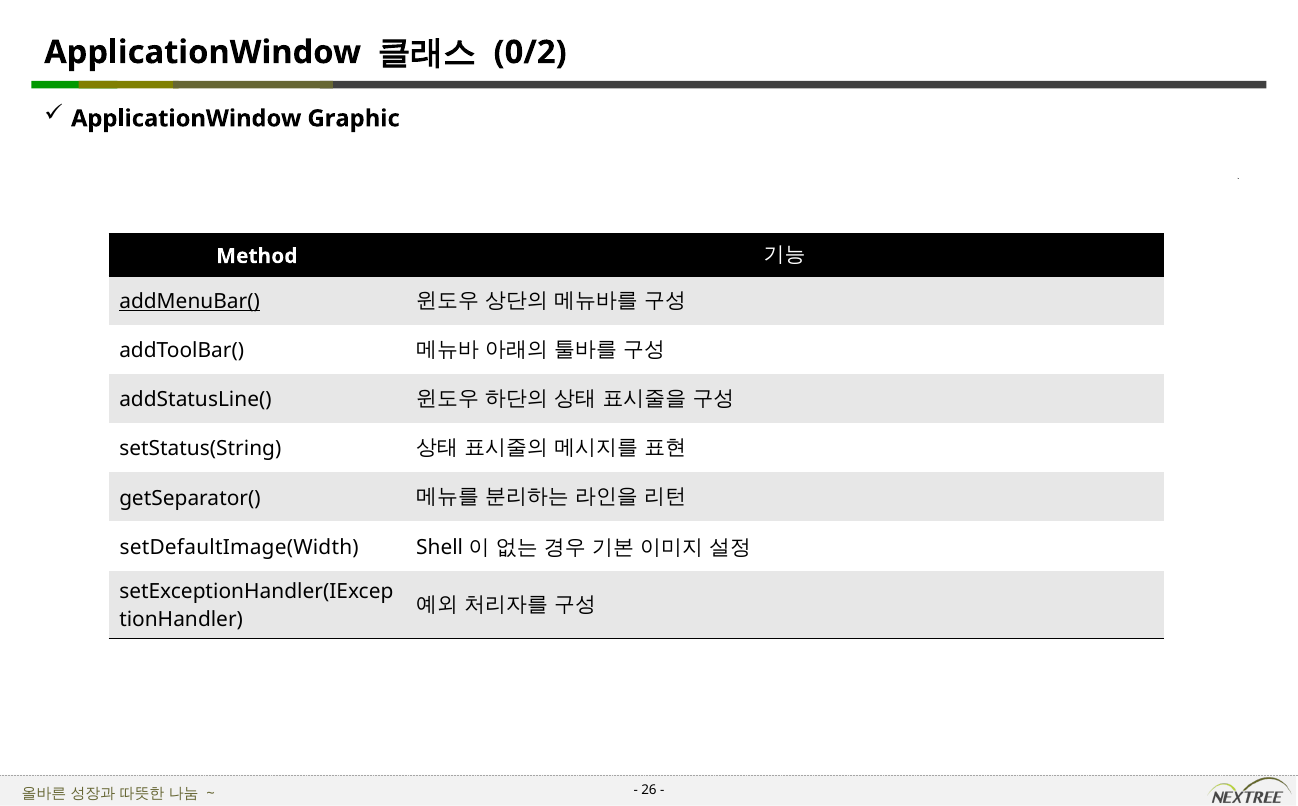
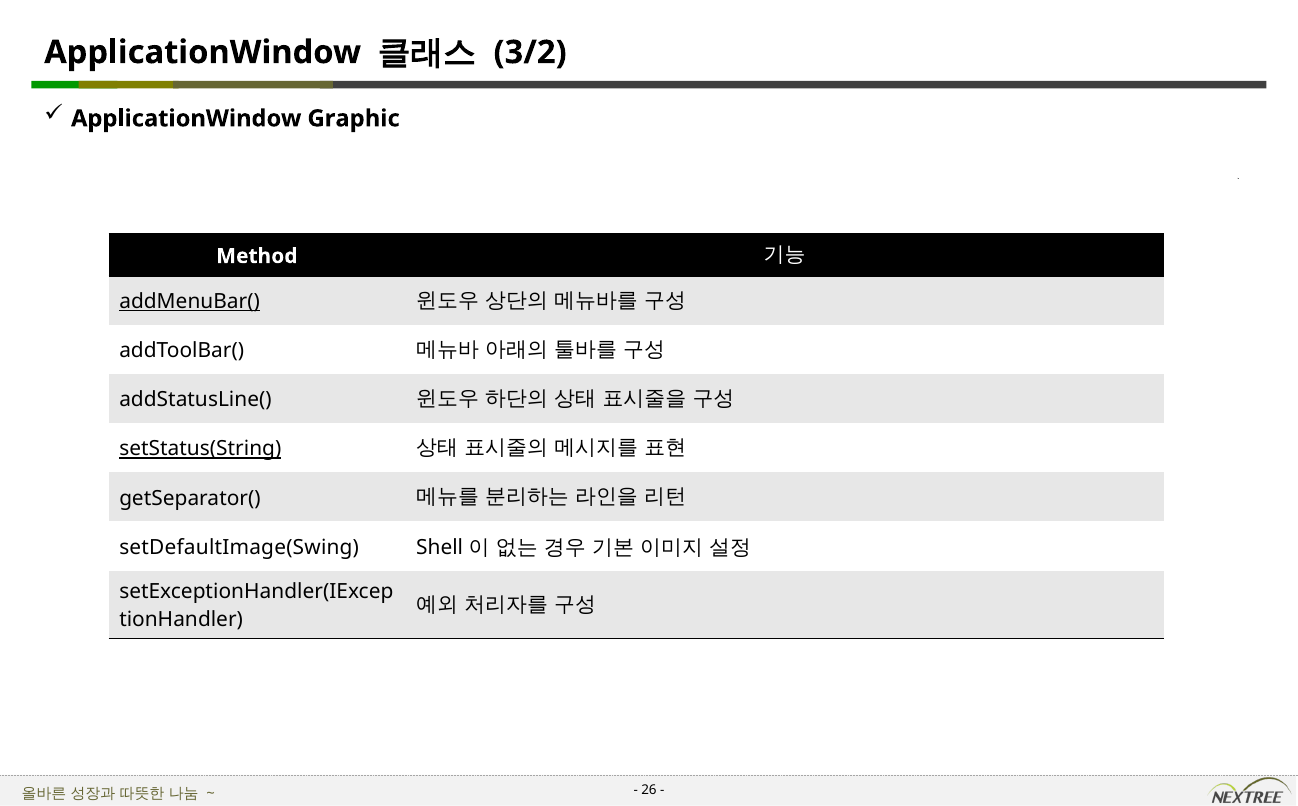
0/2: 0/2 -> 3/2
setStatus(String underline: none -> present
setDefaultImage(Width: setDefaultImage(Width -> setDefaultImage(Swing
